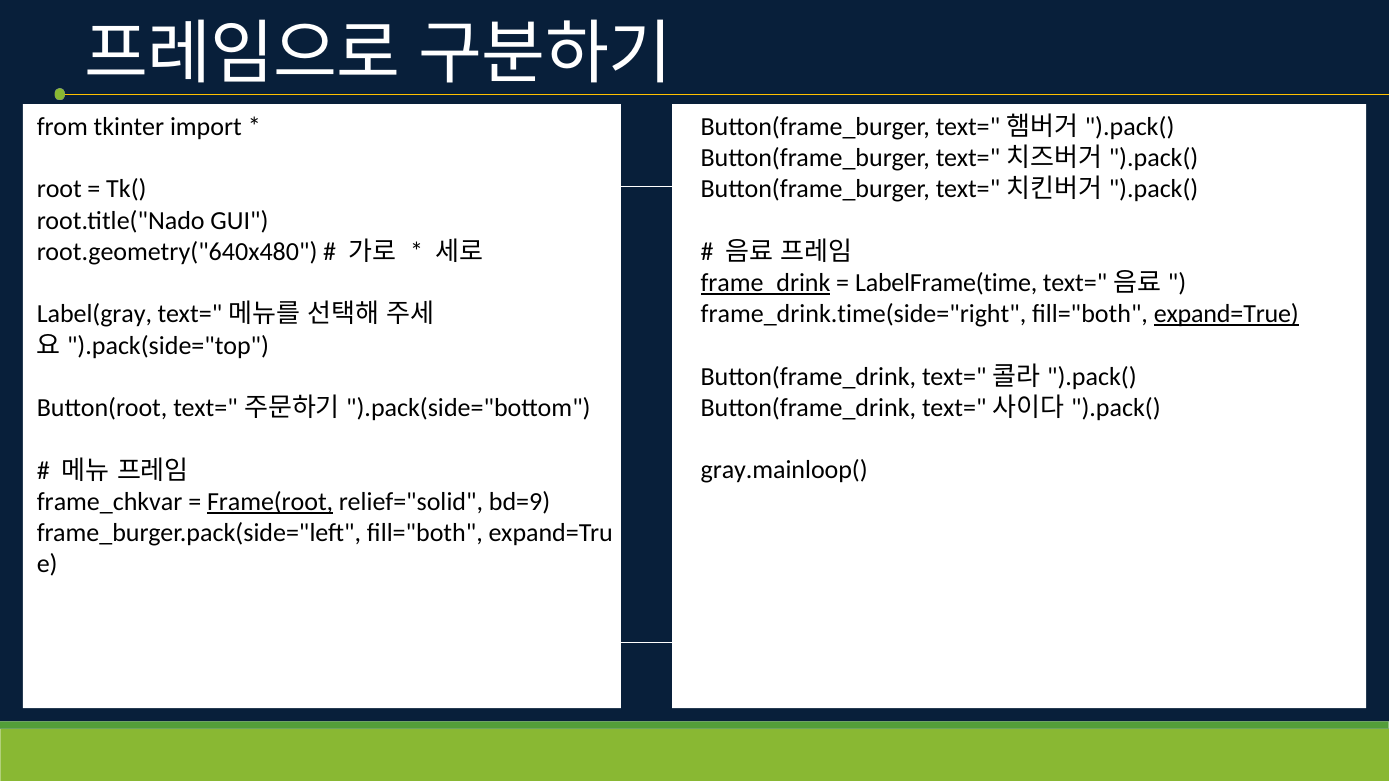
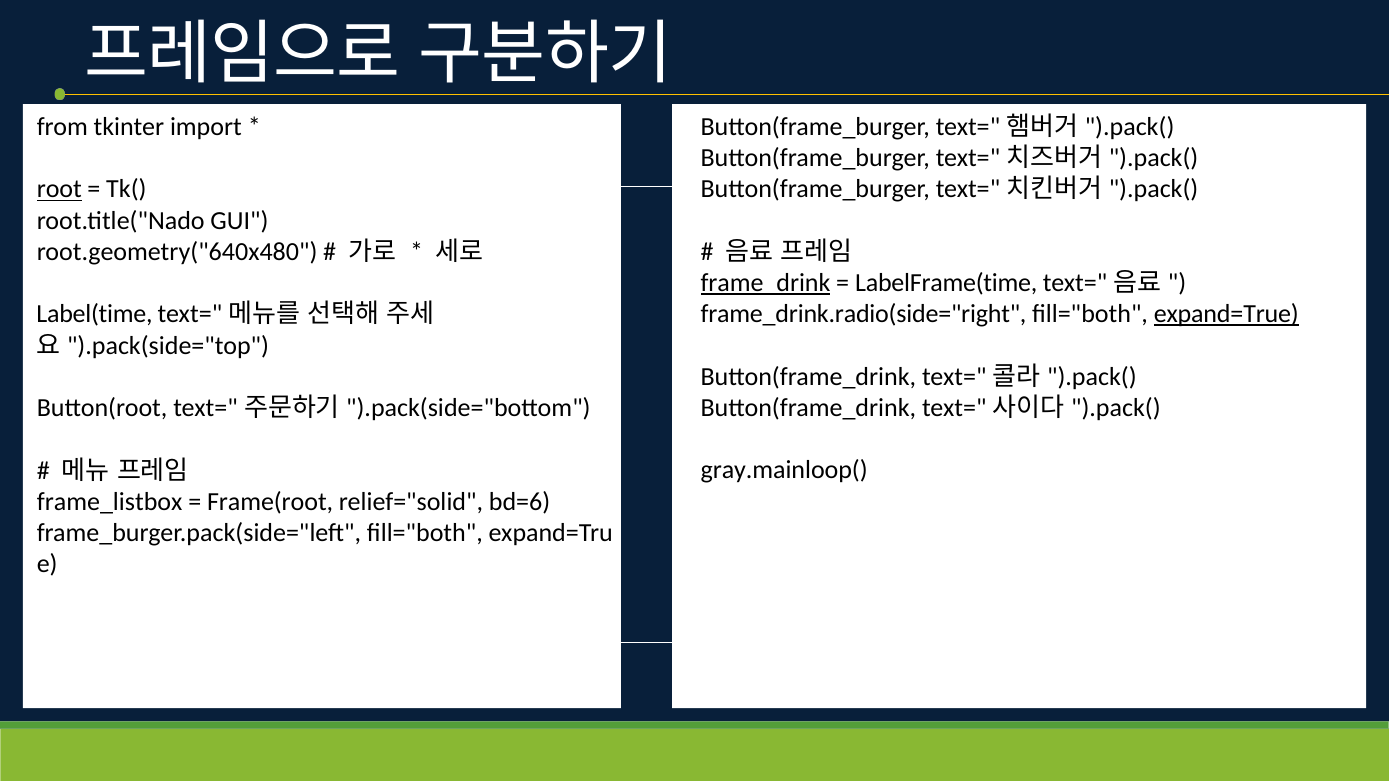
root underline: none -> present
frame_drink.time(side="right: frame_drink.time(side="right -> frame_drink.radio(side="right
Label(gray: Label(gray -> Label(time
frame_chkvar: frame_chkvar -> frame_listbox
Frame(root underline: present -> none
bd=9: bd=9 -> bd=6
